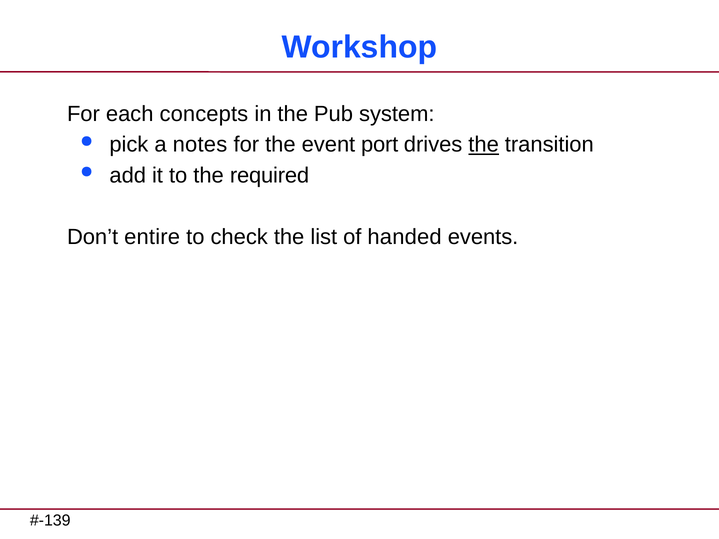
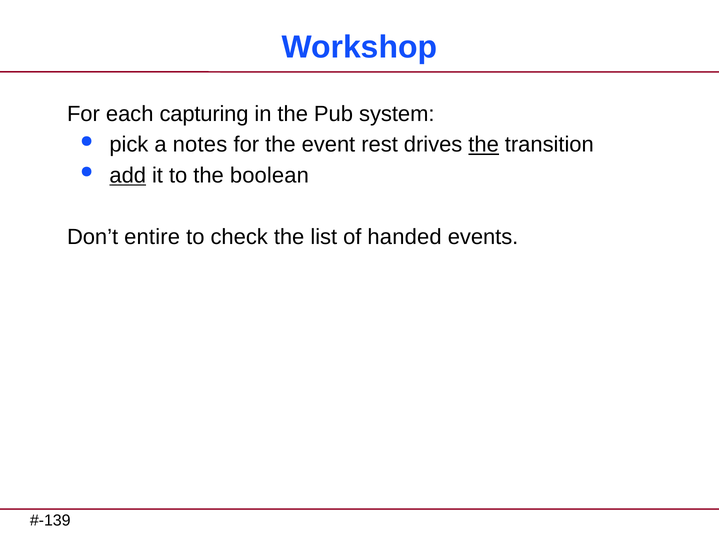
concepts: concepts -> capturing
port: port -> rest
add underline: none -> present
required: required -> boolean
